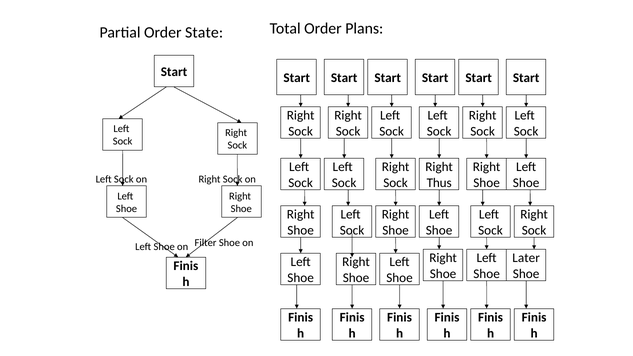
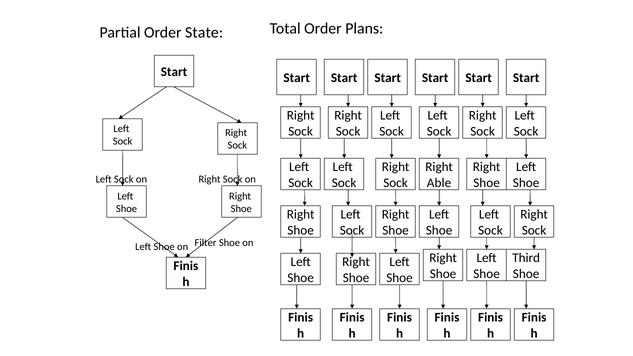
Thus: Thus -> Able
Later: Later -> Third
